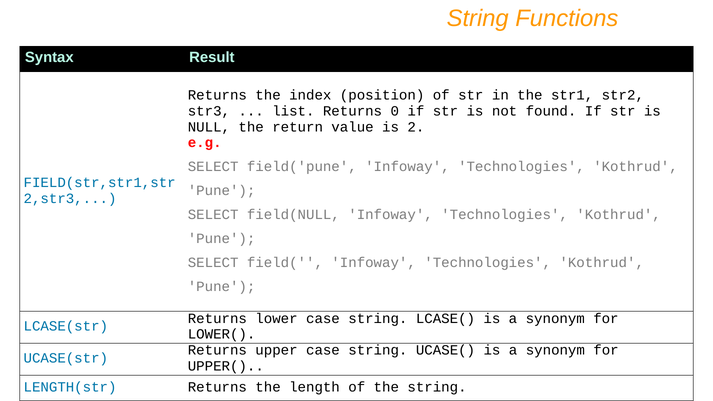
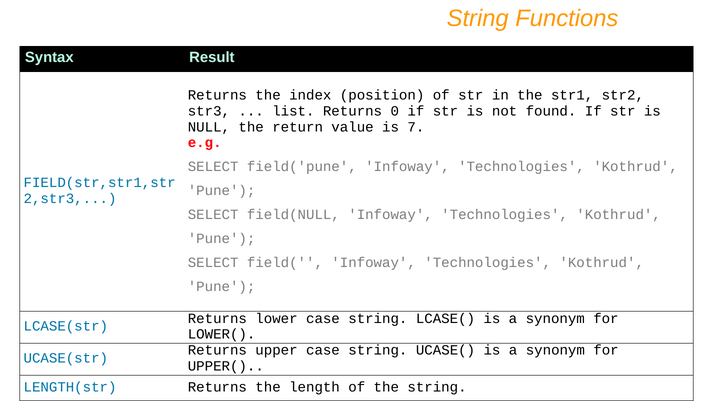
2: 2 -> 7
